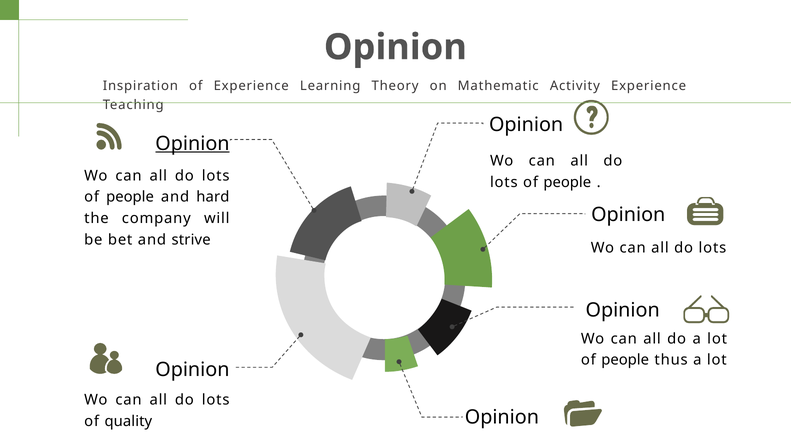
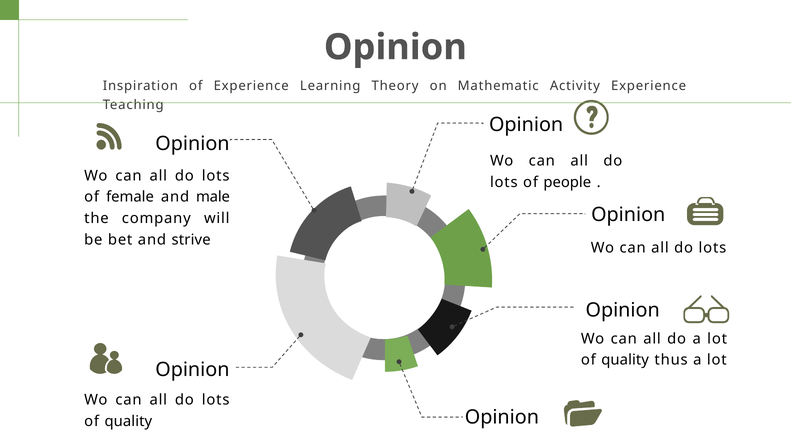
Opinion at (192, 144) underline: present -> none
people at (130, 197): people -> female
hard: hard -> male
people at (625, 360): people -> quality
